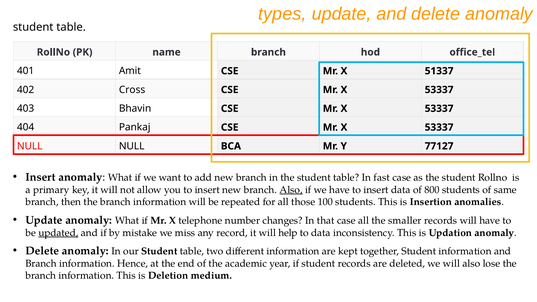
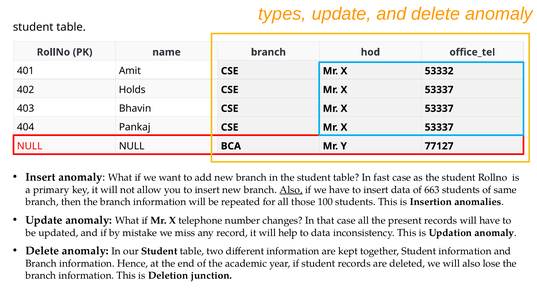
51337: 51337 -> 53332
Cross: Cross -> Holds
800: 800 -> 663
smaller: smaller -> present
updated underline: present -> none
medium: medium -> junction
